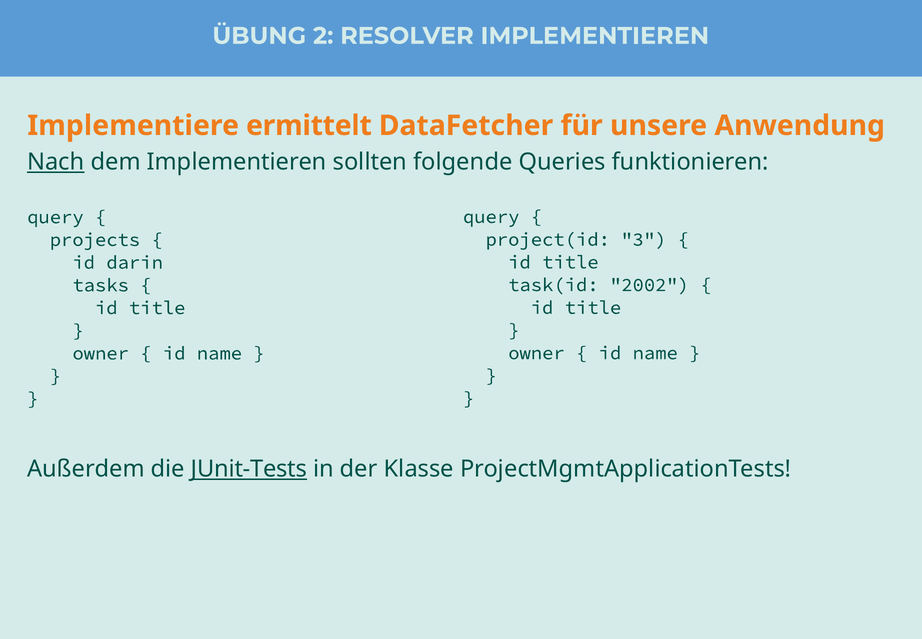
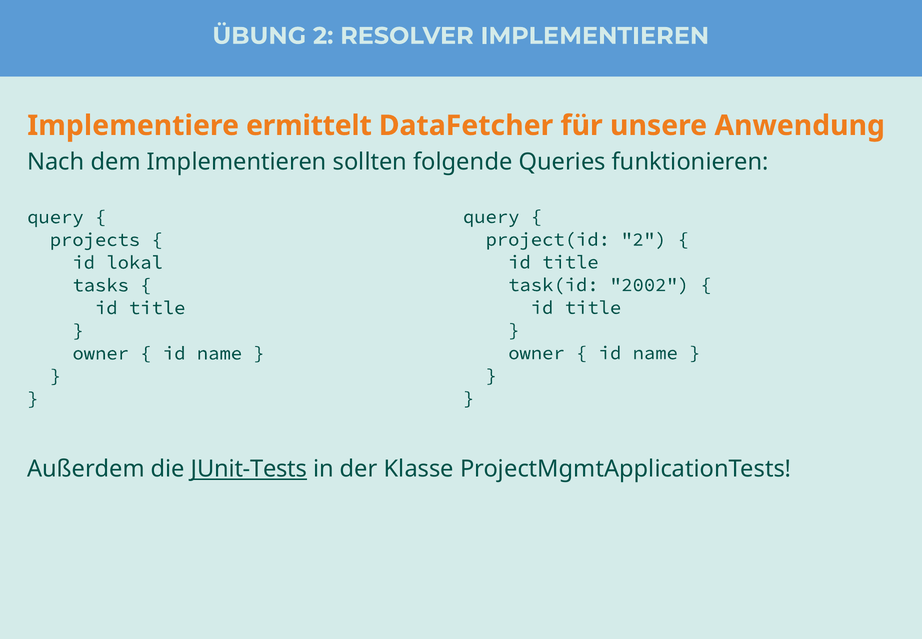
Nach underline: present -> none
project(id 3: 3 -> 2
darin: darin -> lokal
